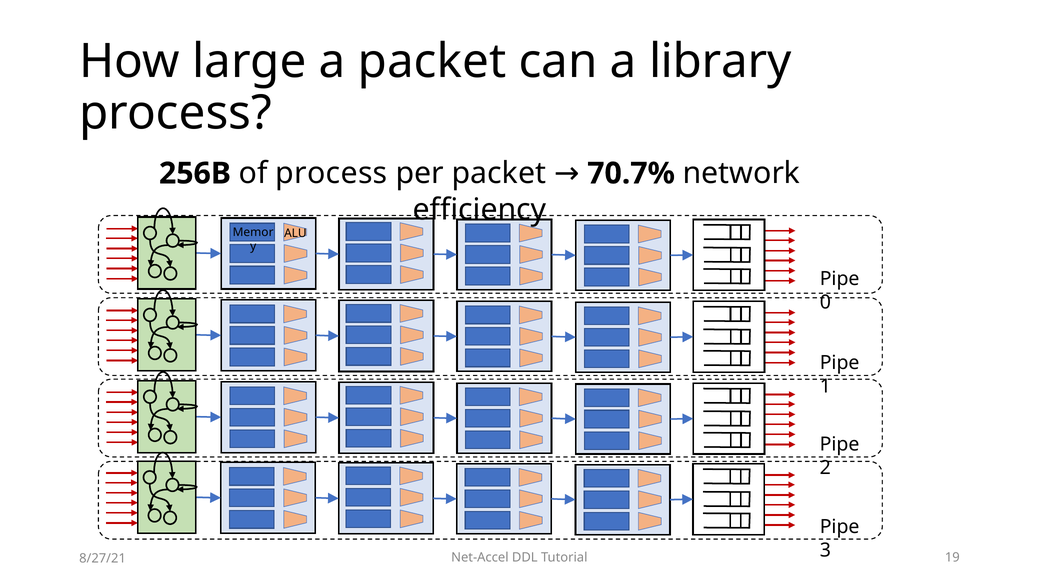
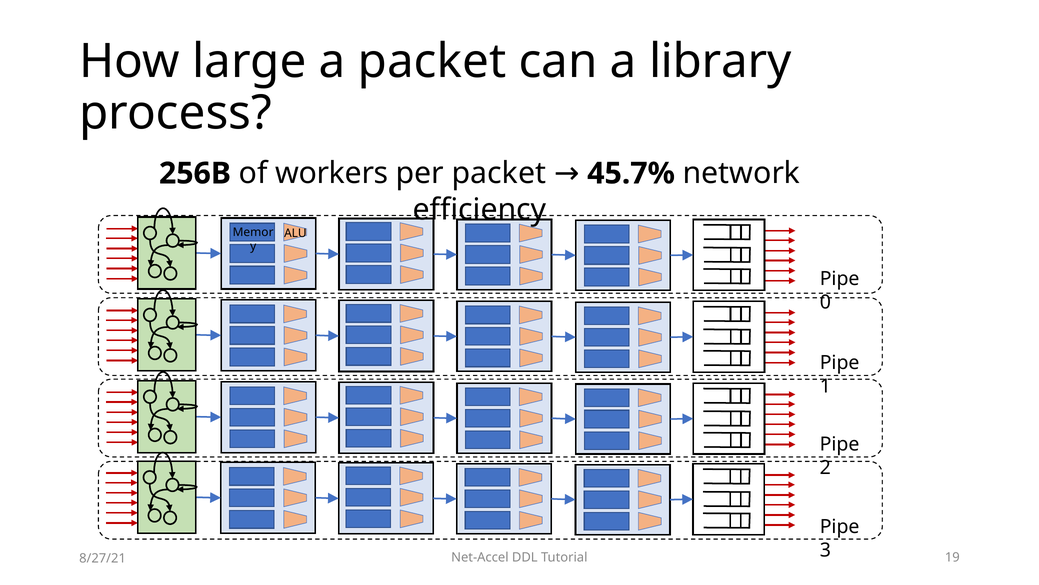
of process: process -> workers
70.7%: 70.7% -> 45.7%
